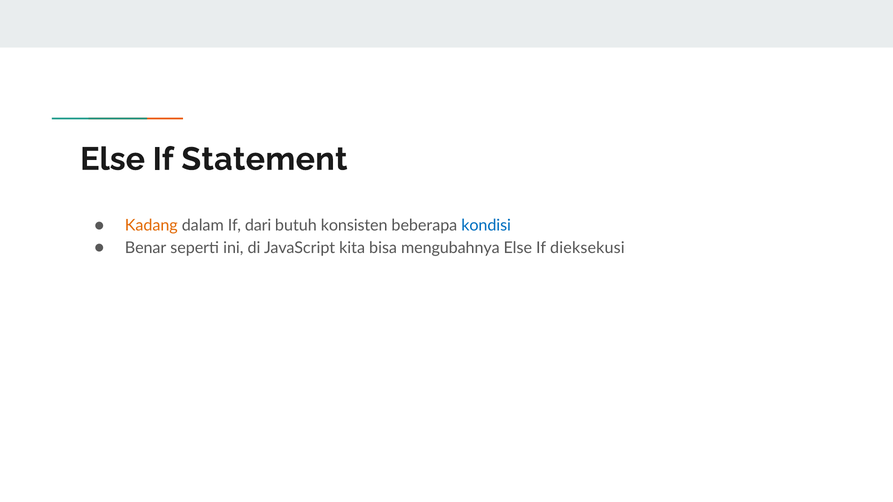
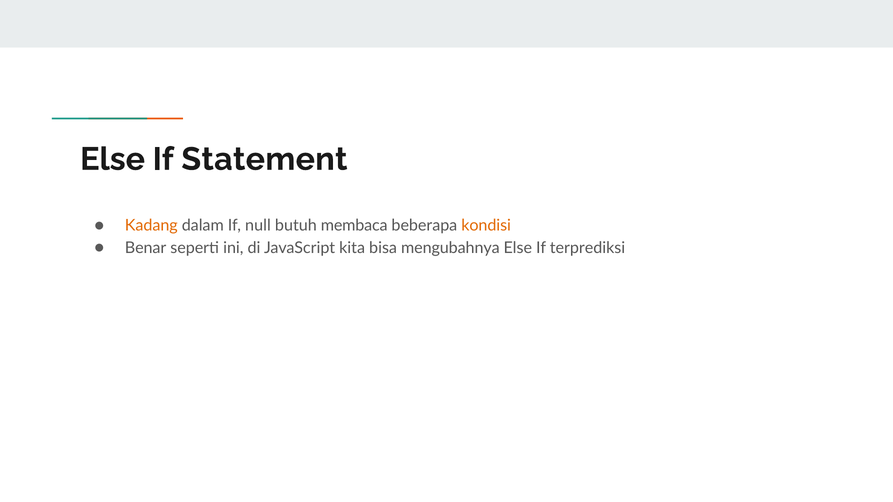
dari: dari -> null
konsisten: konsisten -> membaca
kondisi colour: blue -> orange
dieksekusi: dieksekusi -> terprediksi
